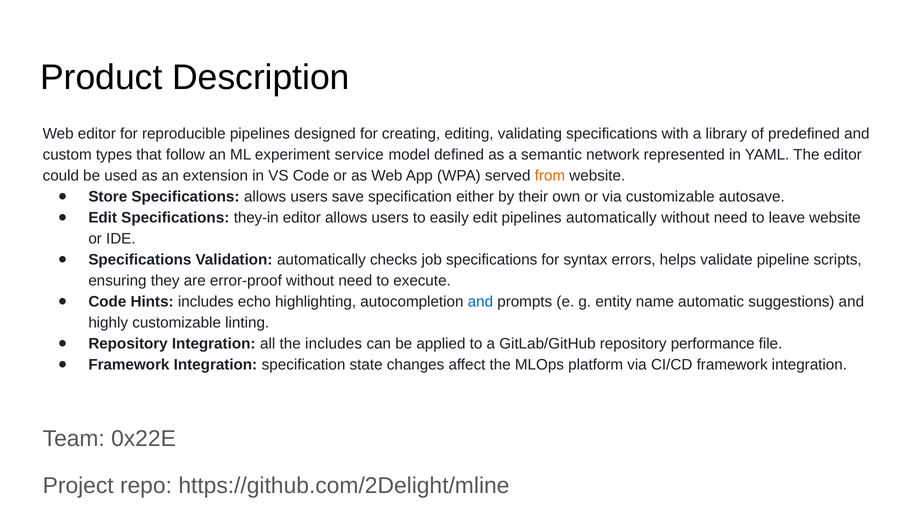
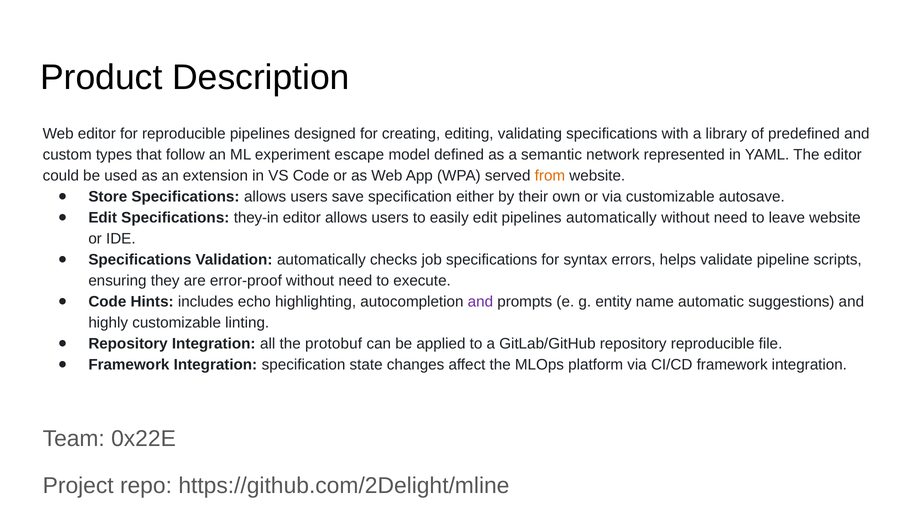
service: service -> escape
and at (480, 302) colour: blue -> purple
the includes: includes -> protobuf
repository performance: performance -> reproducible
